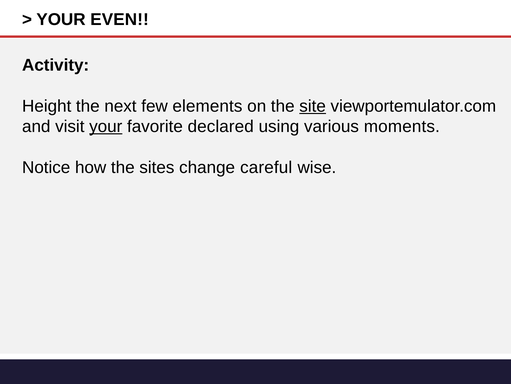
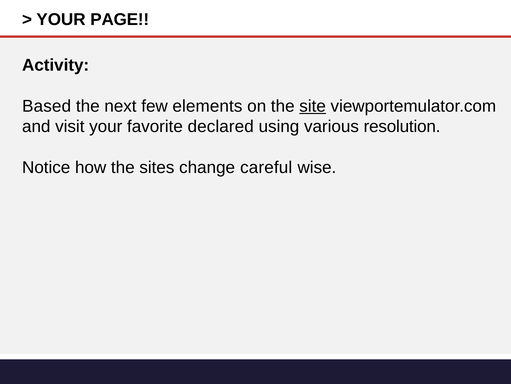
EVEN: EVEN -> PAGE
Height: Height -> Based
your at (106, 126) underline: present -> none
moments: moments -> resolution
